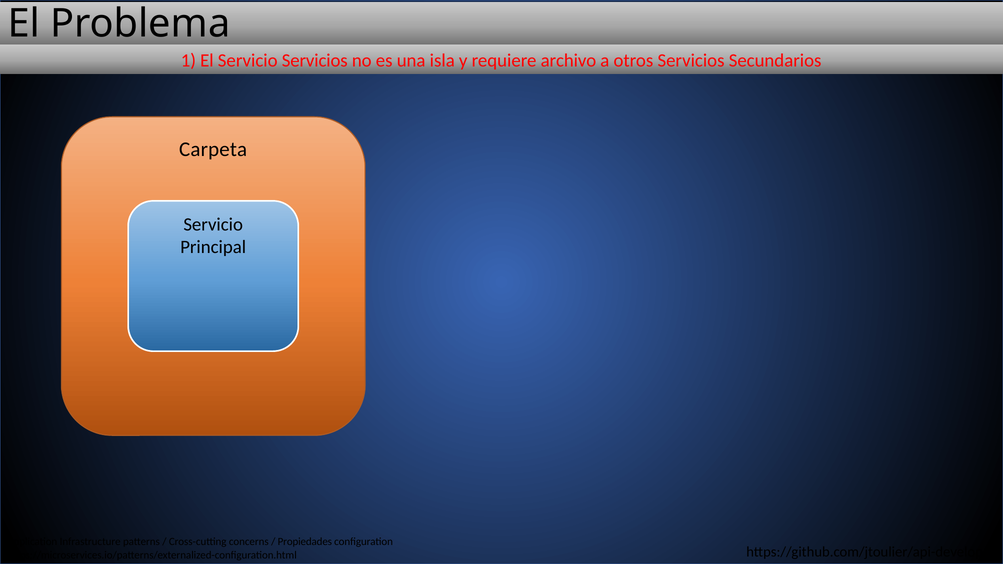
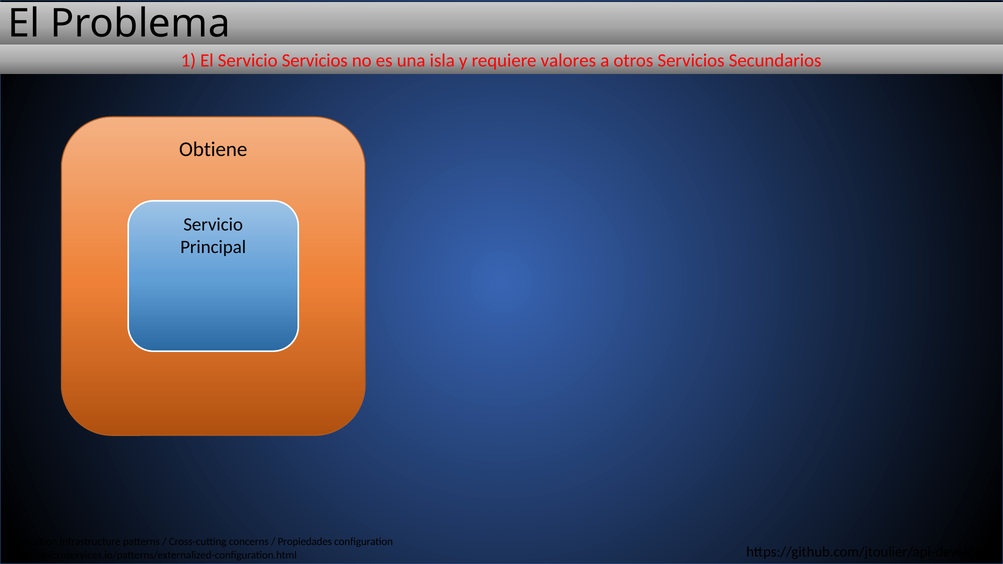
archivo: archivo -> valores
Carpeta: Carpeta -> Obtiene
